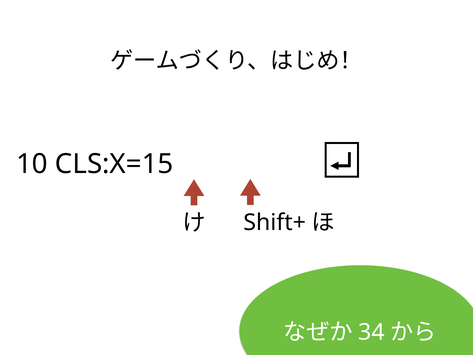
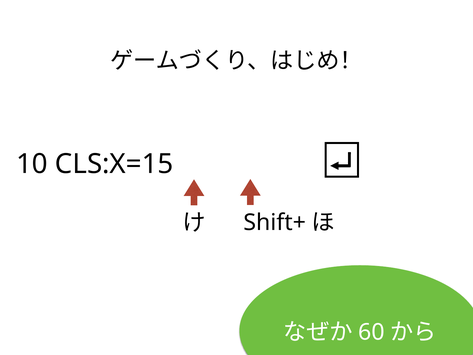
34: 34 -> 60
